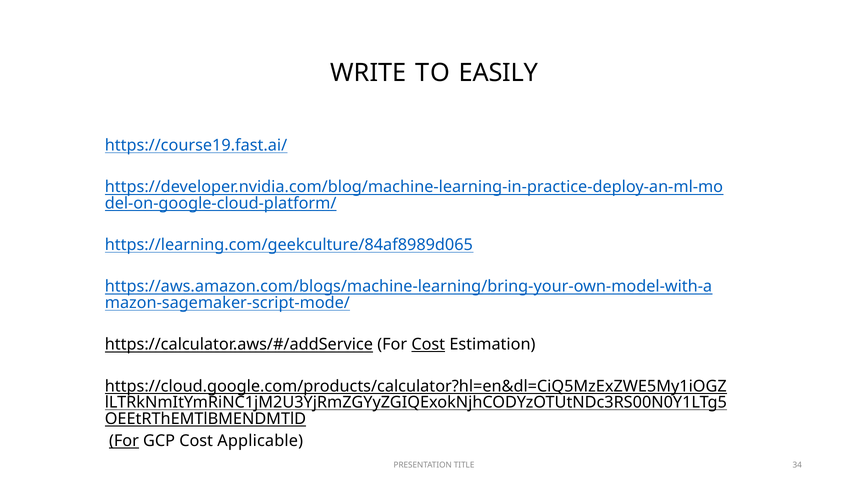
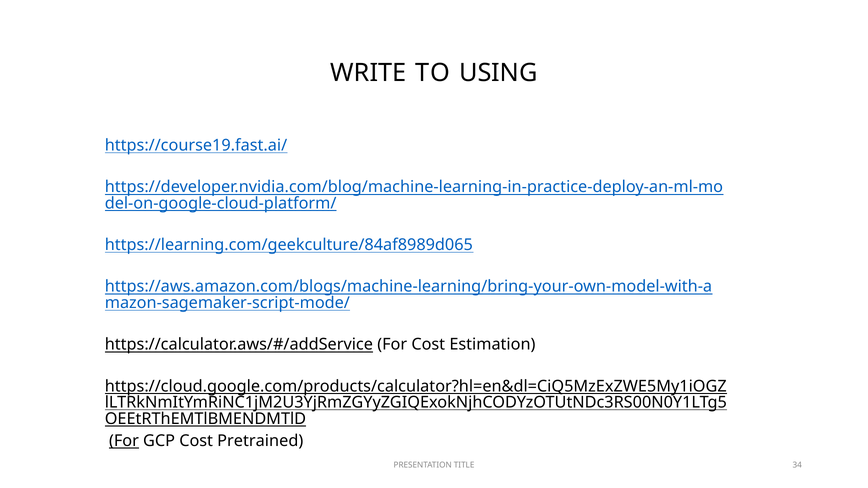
EASILY: EASILY -> USING
Cost at (428, 345) underline: present -> none
Applicable: Applicable -> Pretrained
